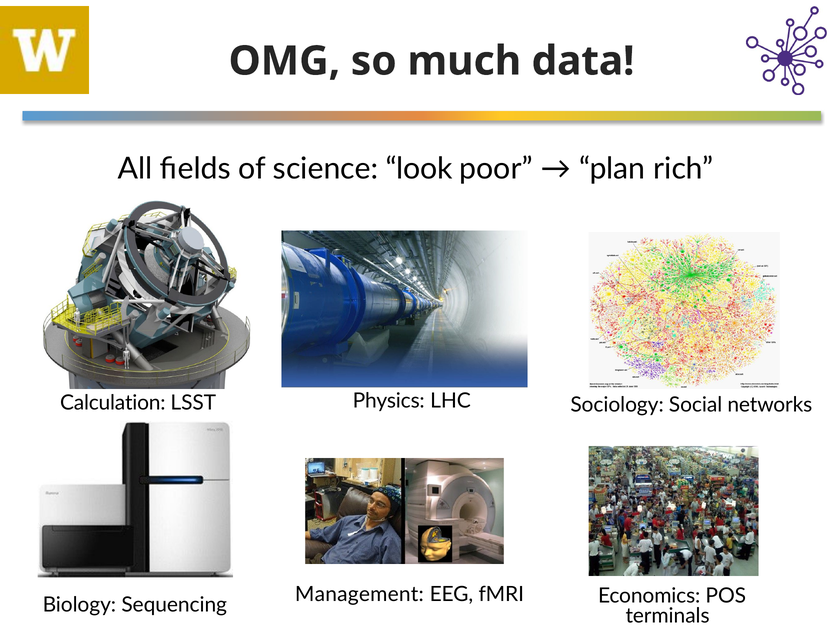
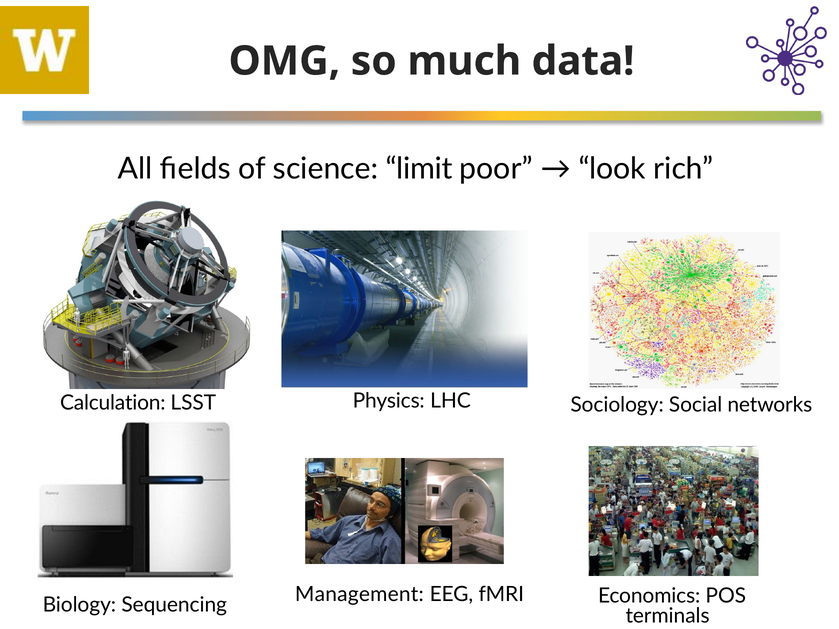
look: look -> limit
plan: plan -> look
